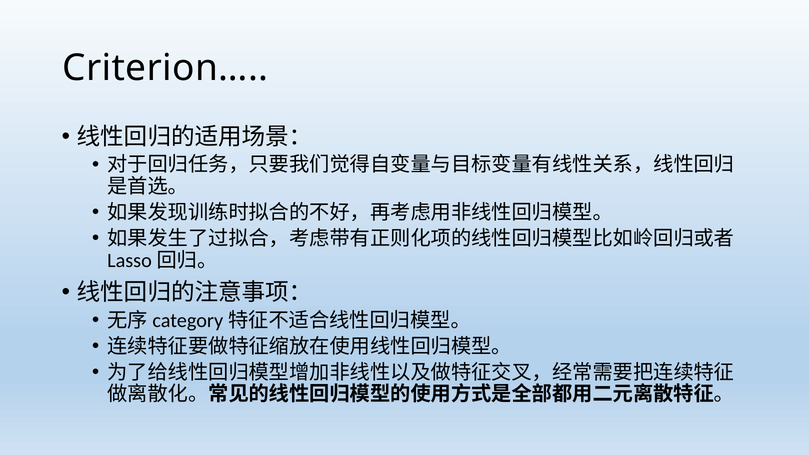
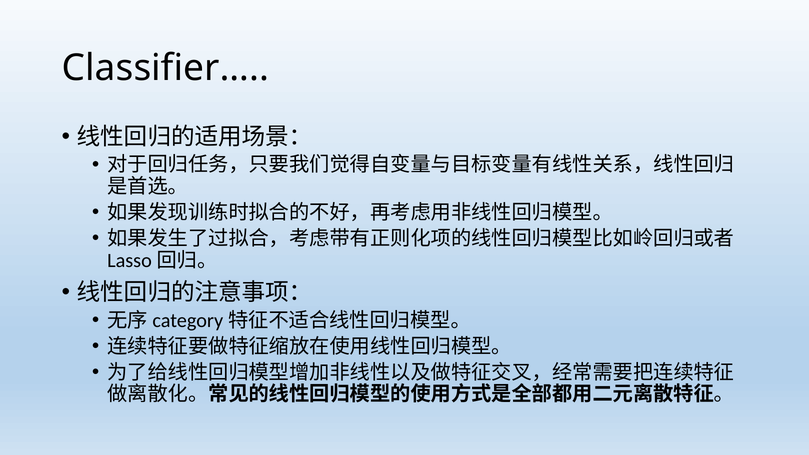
Criterion…: Criterion… -> Classifier…
